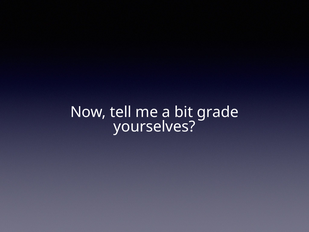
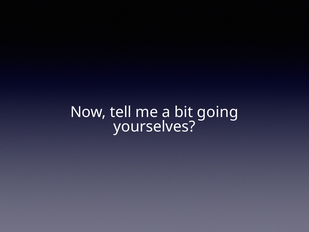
grade: grade -> going
